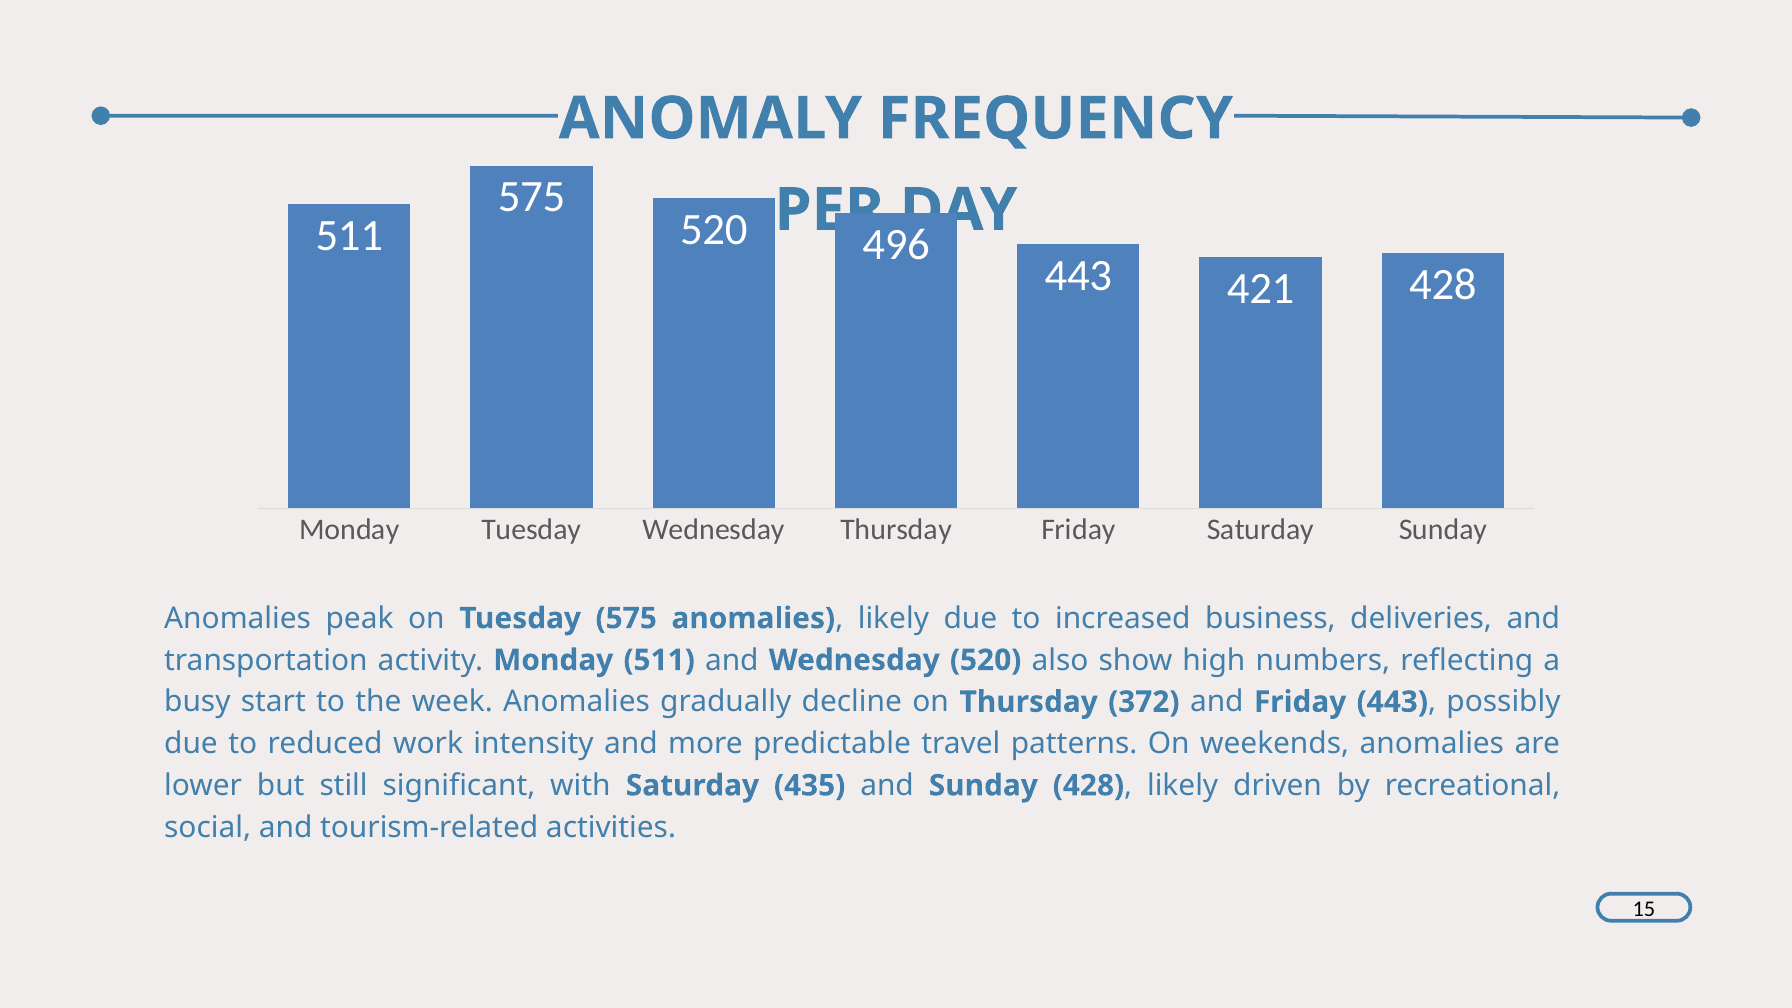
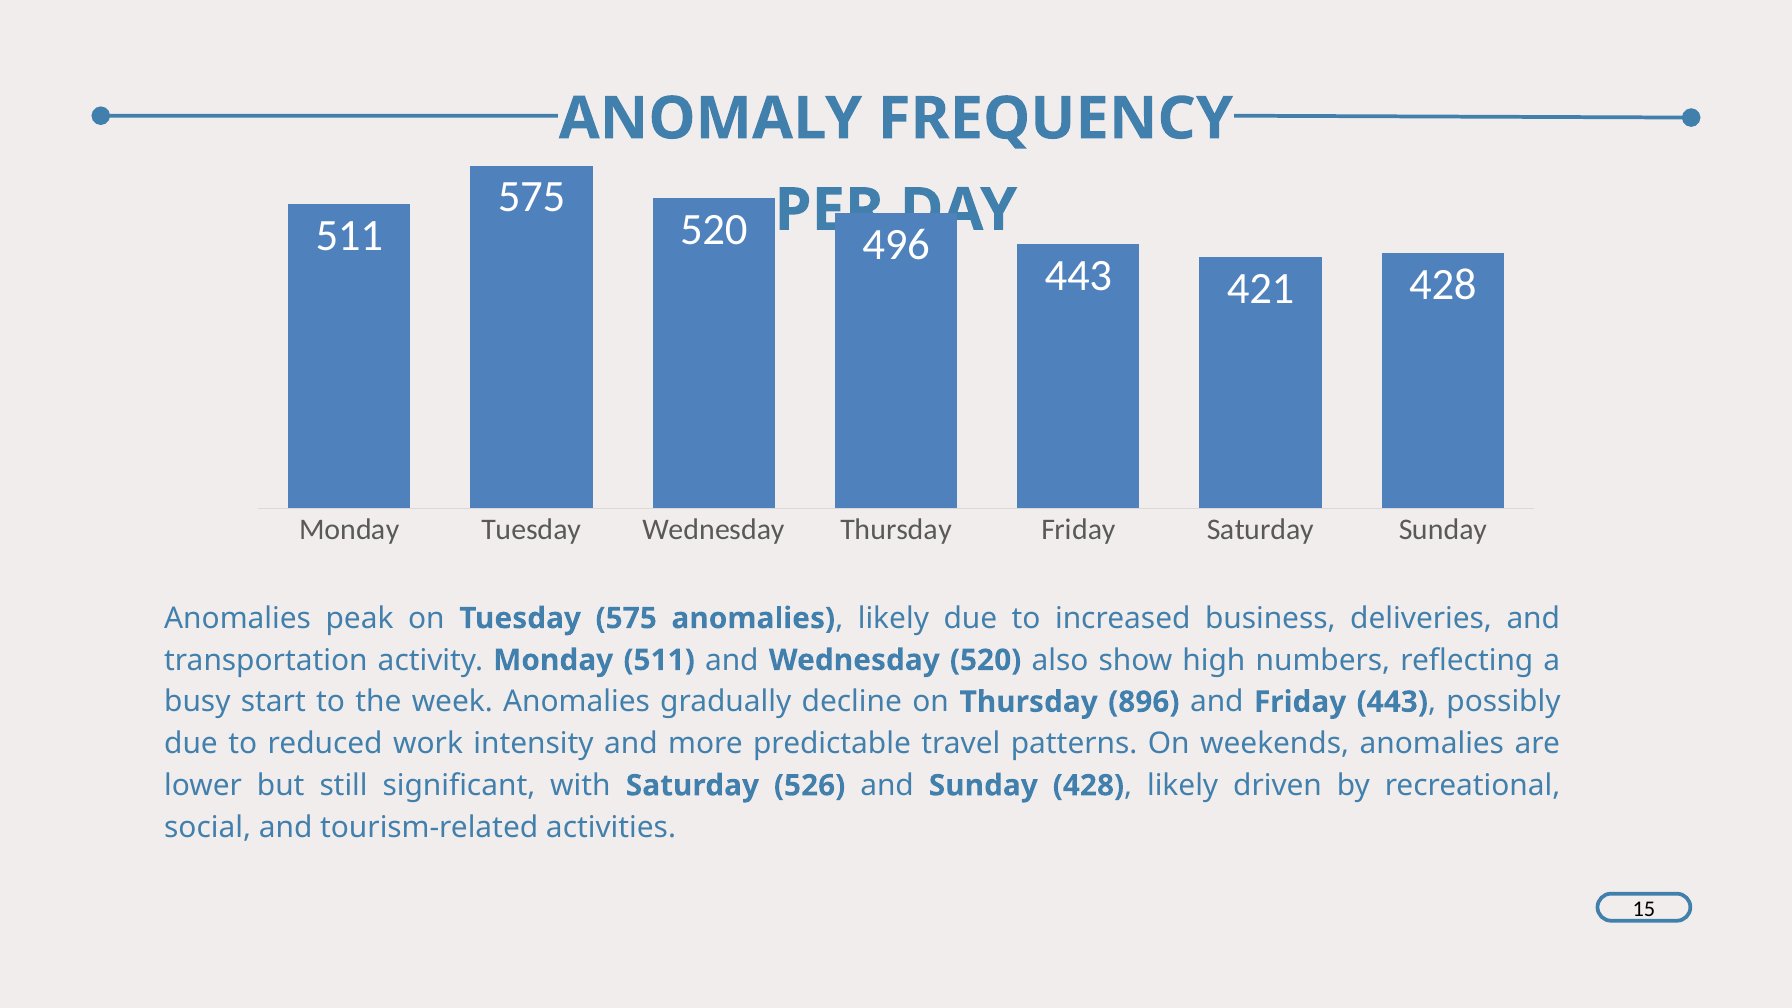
372: 372 -> 896
435: 435 -> 526
